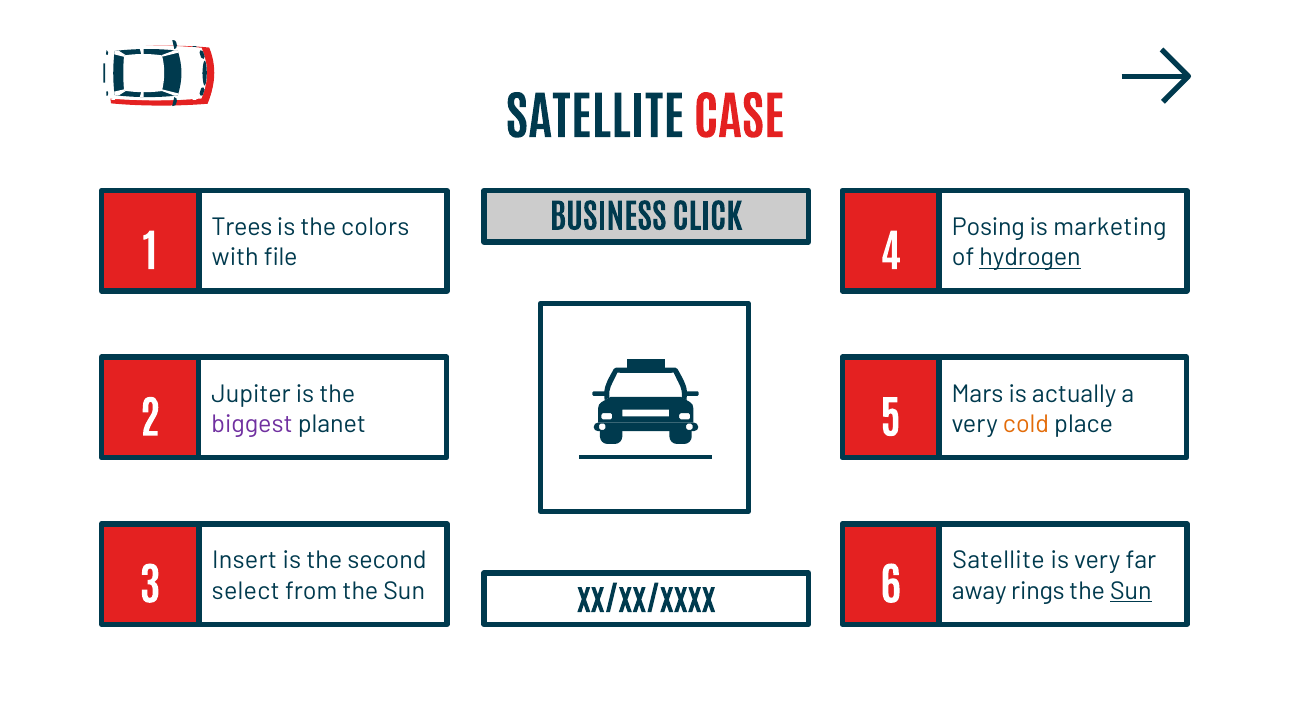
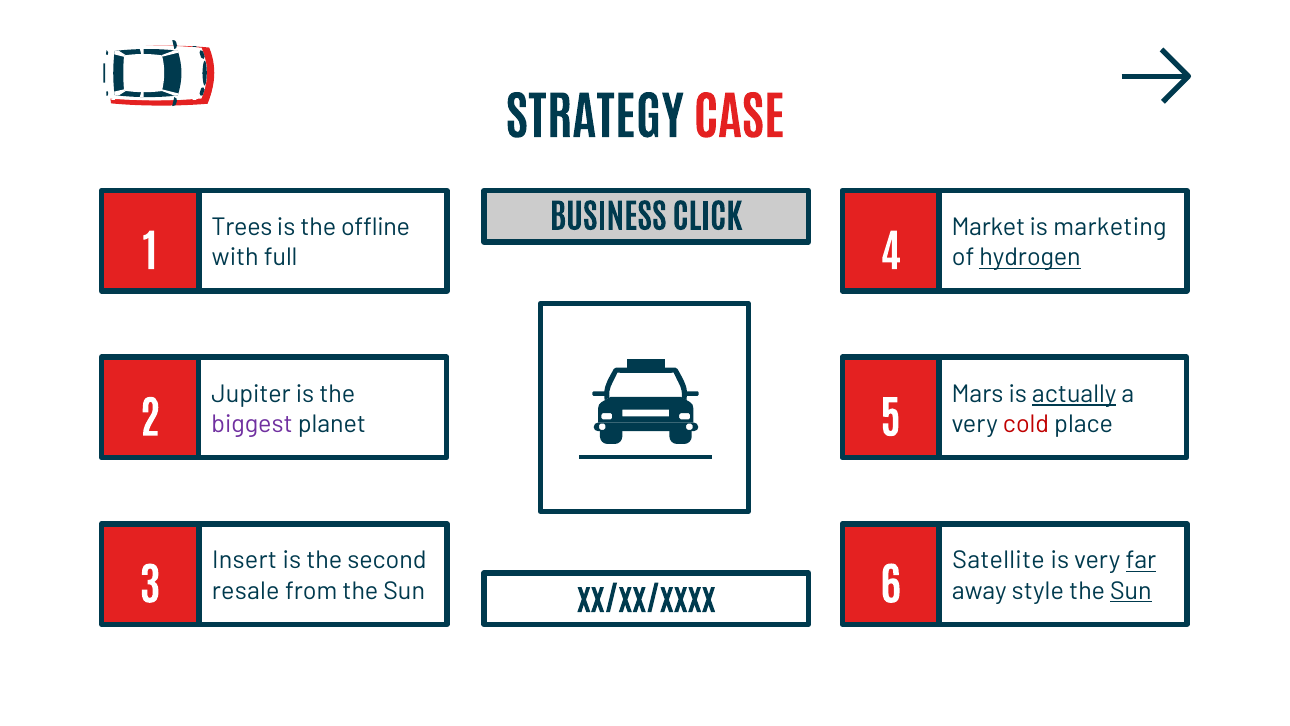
SATELLITE at (595, 120): SATELLITE -> STRATEGY
colors: colors -> offline
Posing: Posing -> Market
file: file -> full
actually underline: none -> present
cold colour: orange -> red
far underline: none -> present
select: select -> resale
rings: rings -> style
